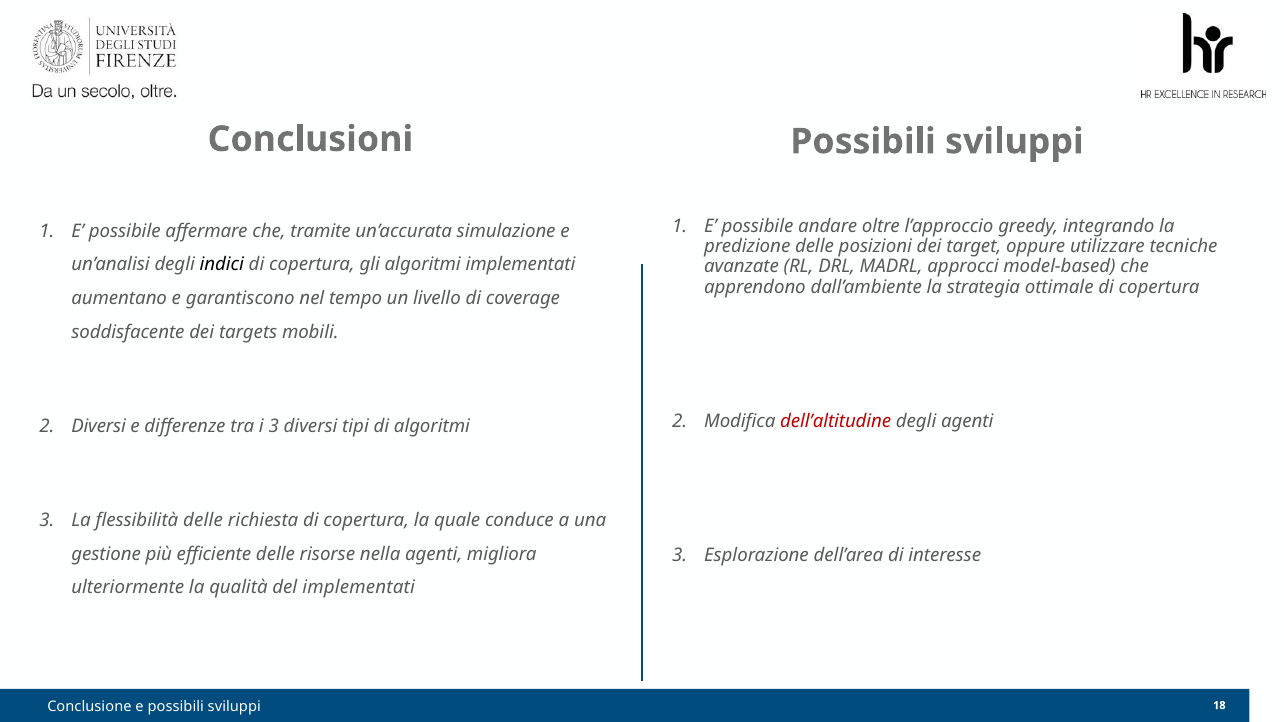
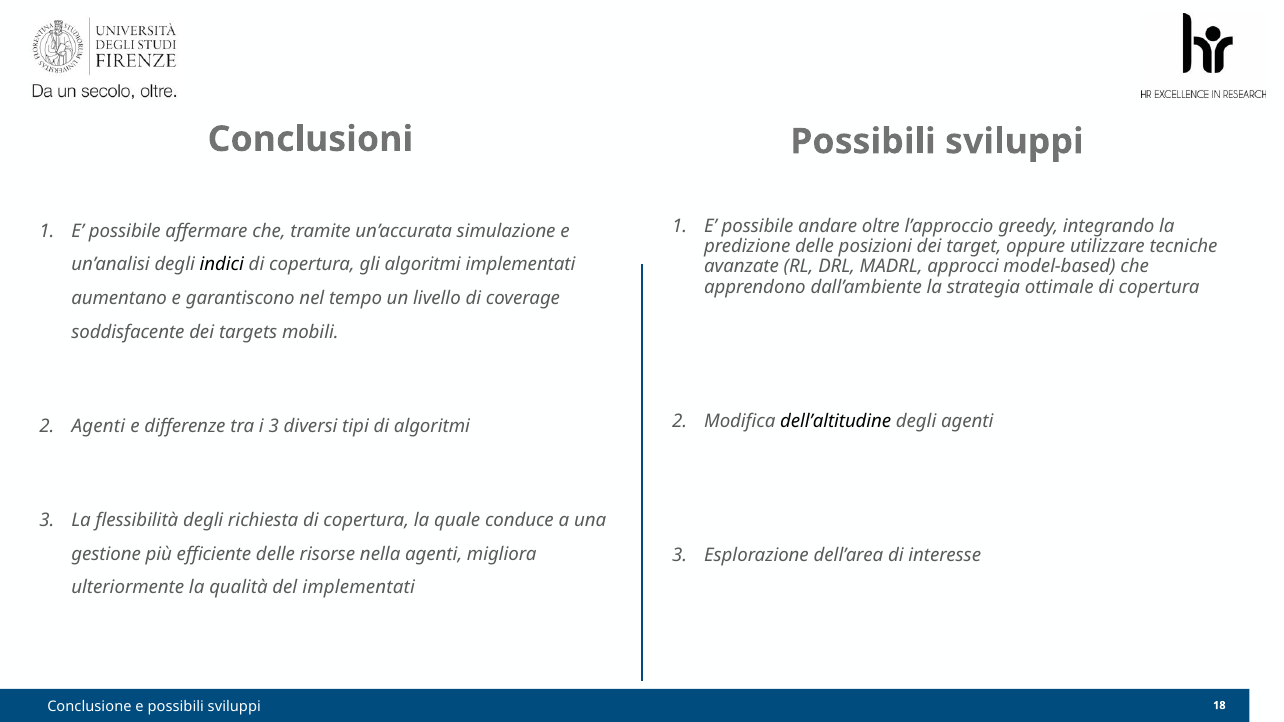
dell’altitudine colour: red -> black
Diversi at (99, 426): Diversi -> Agenti
flessibilità delle: delle -> degli
